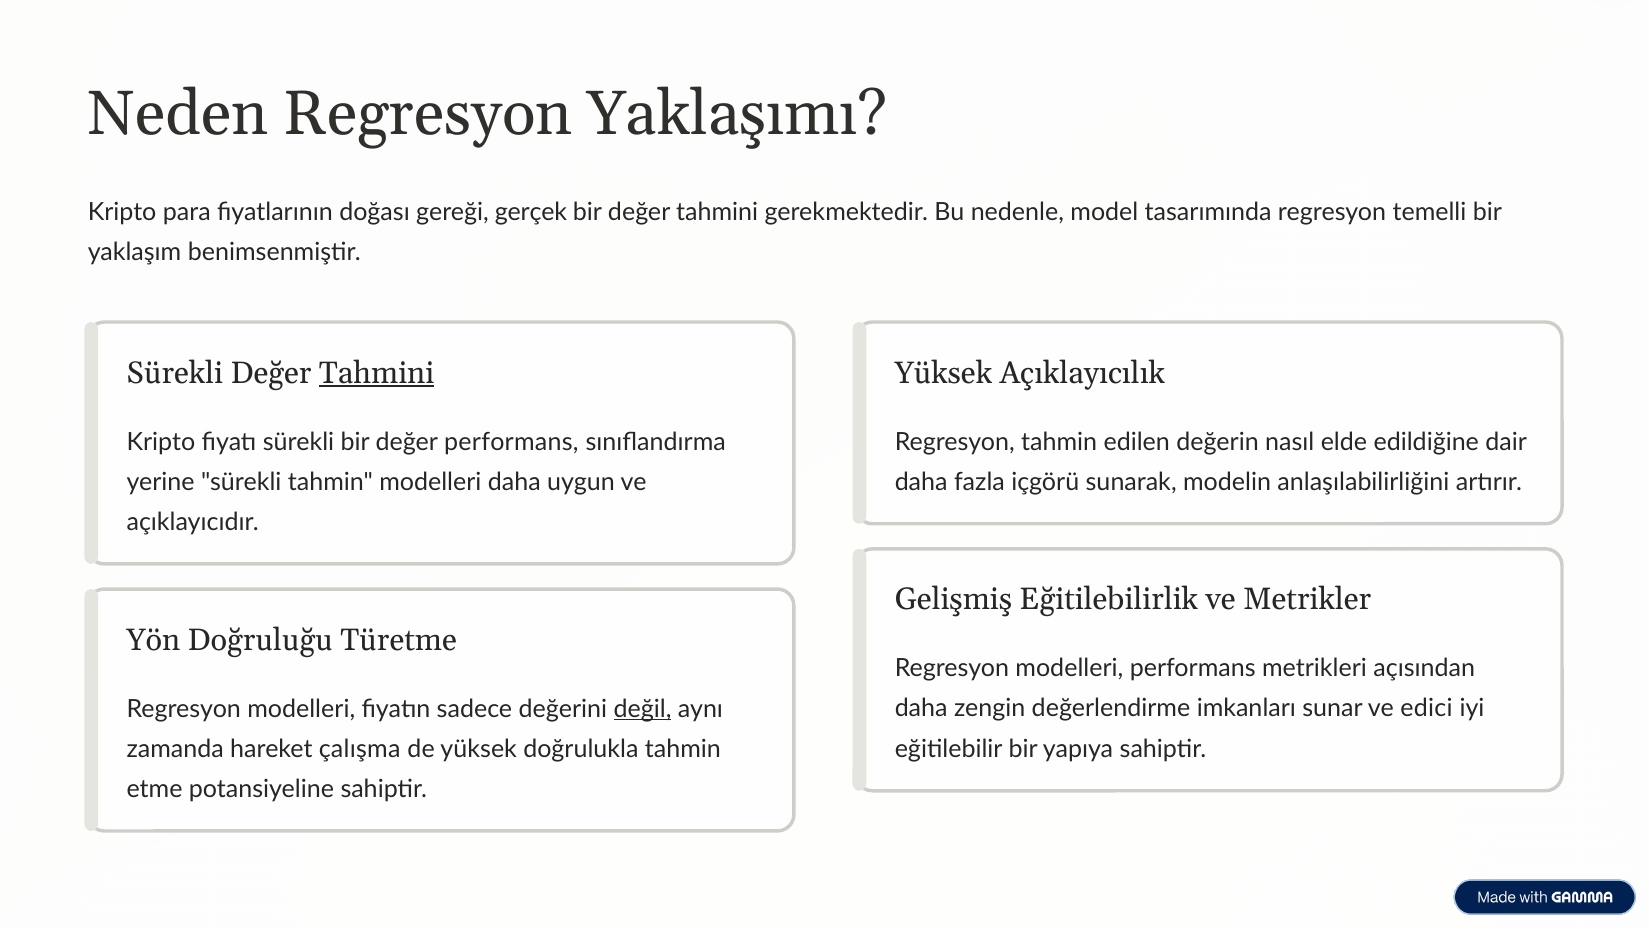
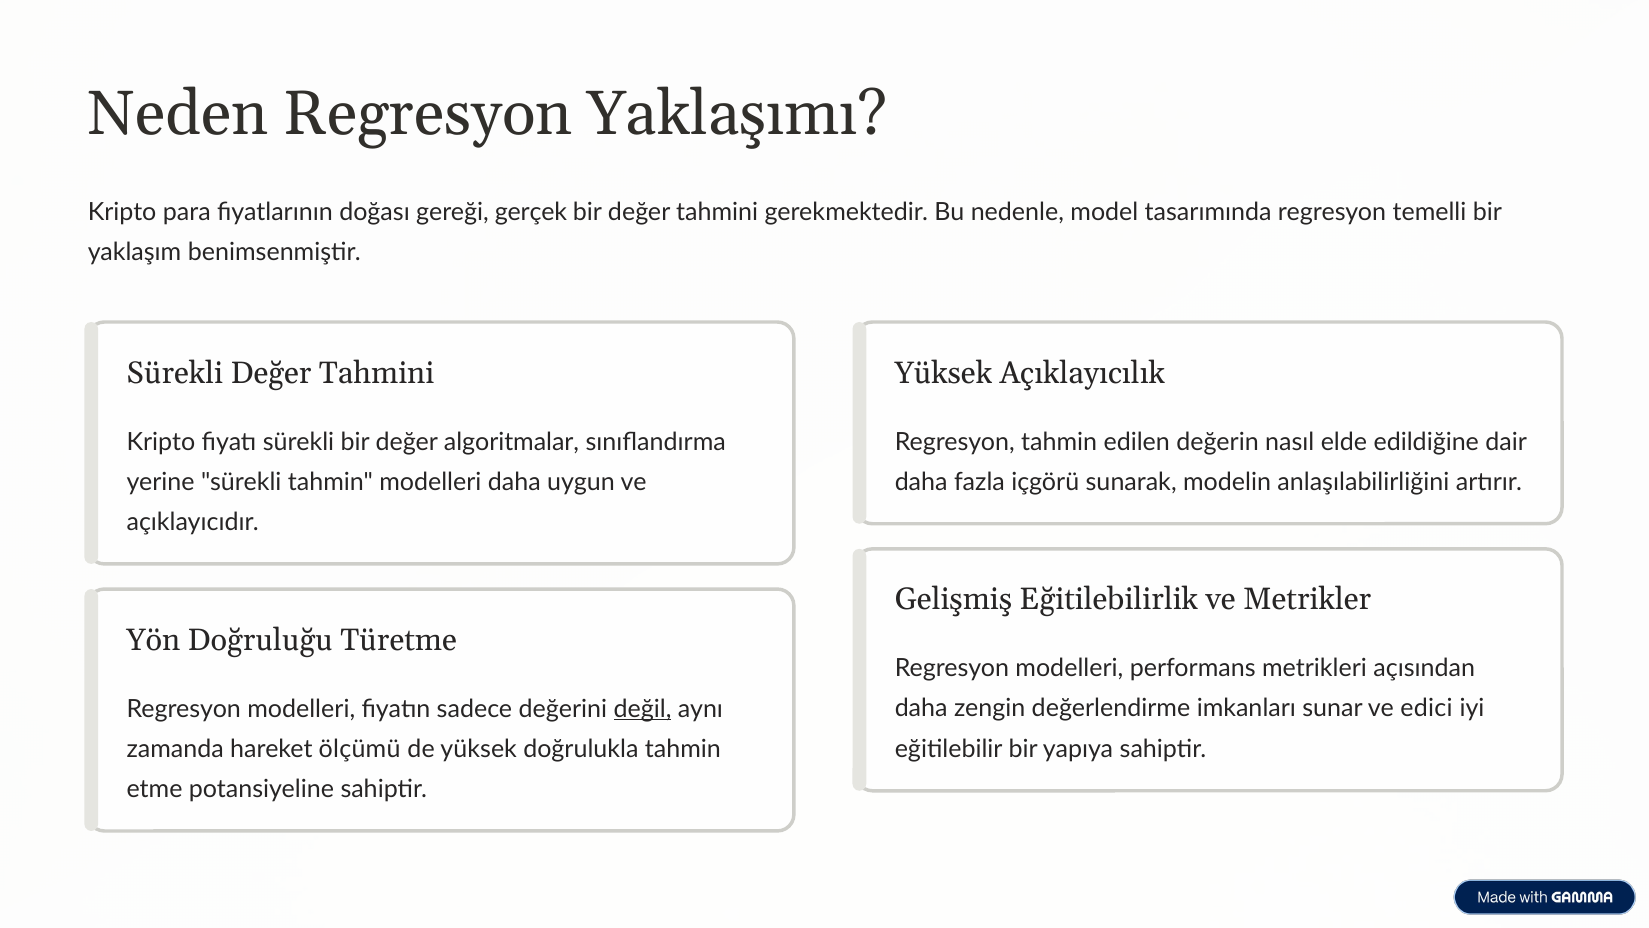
Tahmini at (377, 373) underline: present -> none
değer performans: performans -> algoritmalar
çalışma: çalışma -> ölçümü
